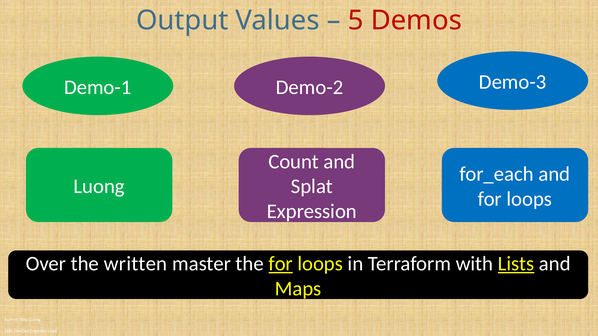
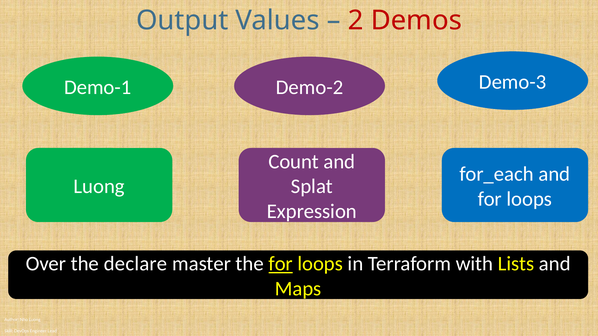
5: 5 -> 2
written: written -> declare
Lists underline: present -> none
